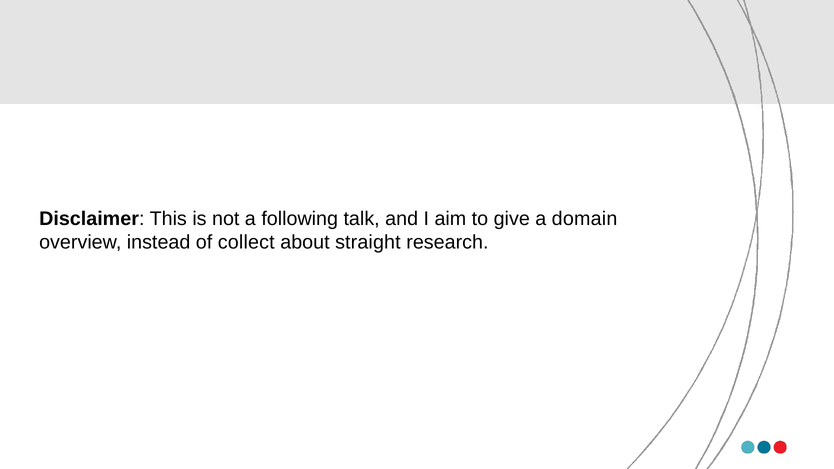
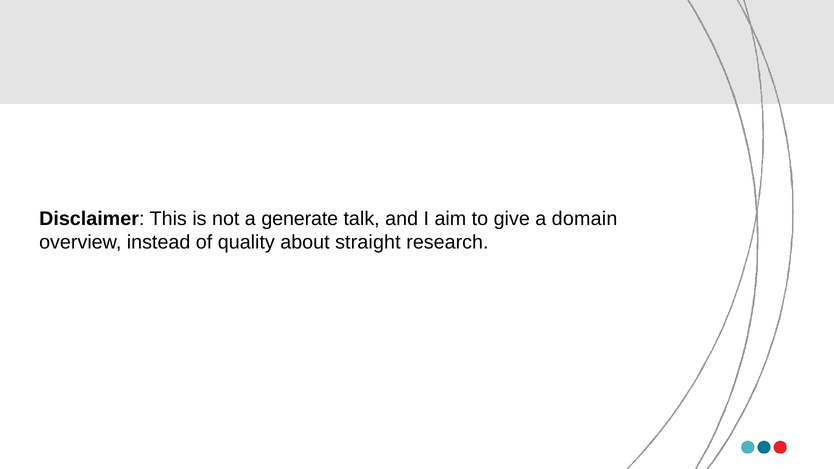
following: following -> generate
collect: collect -> quality
